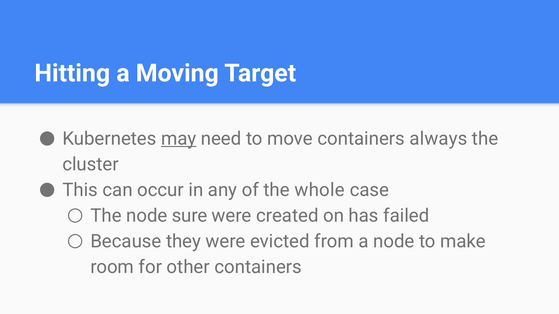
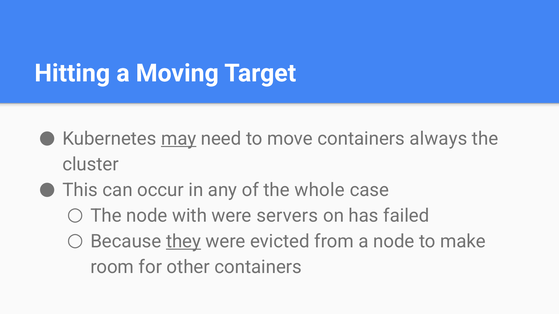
sure: sure -> with
created: created -> servers
they underline: none -> present
